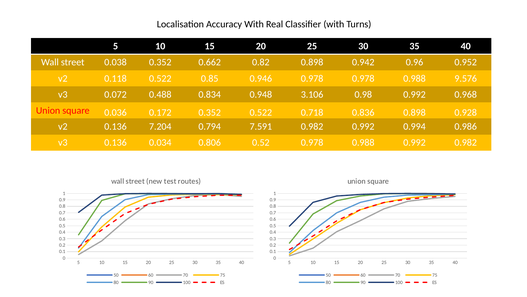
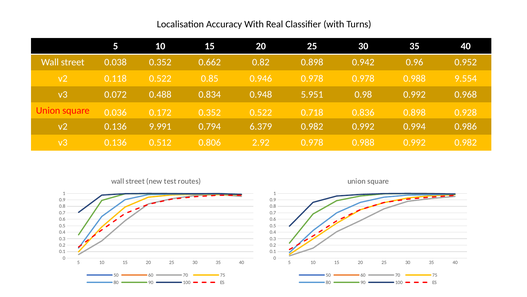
9.576: 9.576 -> 9.554
3.106: 3.106 -> 5.951
7.204: 7.204 -> 9.991
7.591: 7.591 -> 6.379
0.034: 0.034 -> 0.512
0.52: 0.52 -> 2.92
